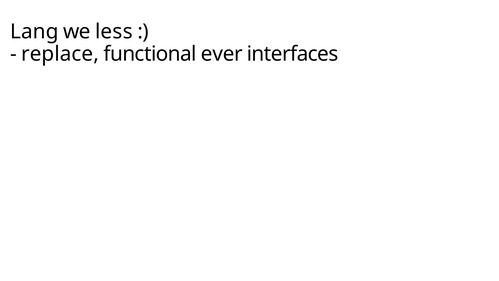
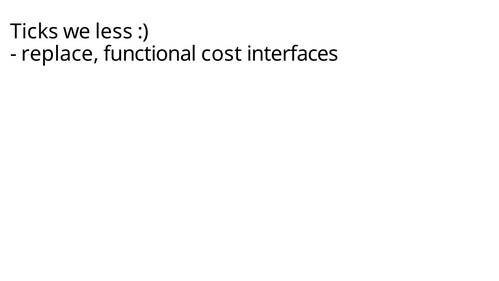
Lang: Lang -> Ticks
ever: ever -> cost
